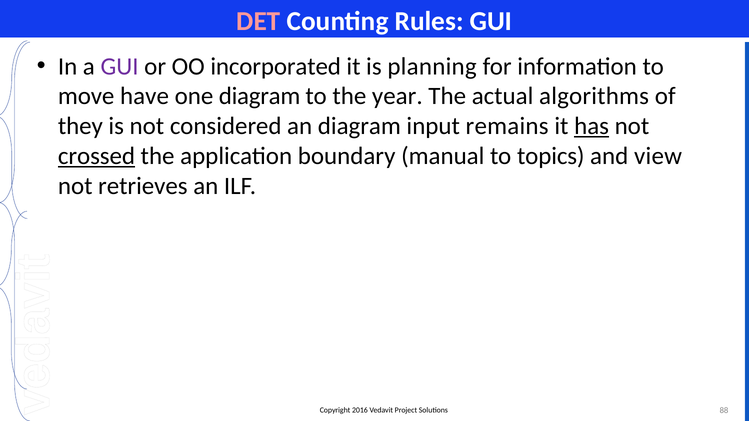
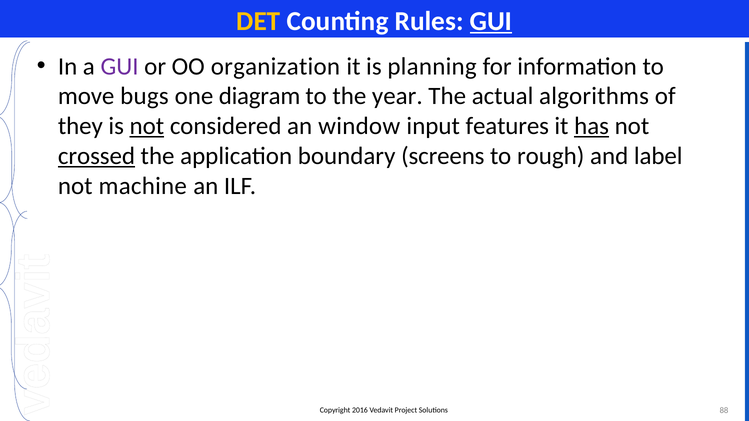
DET colour: pink -> yellow
GUI at (491, 21) underline: none -> present
incorporated: incorporated -> organization
have: have -> bugs
not at (147, 126) underline: none -> present
an diagram: diagram -> window
remains: remains -> features
manual: manual -> screens
topics: topics -> rough
view: view -> label
retrieves: retrieves -> machine
